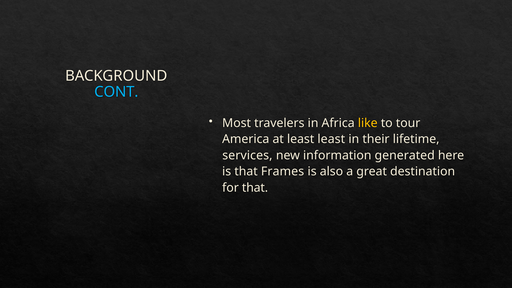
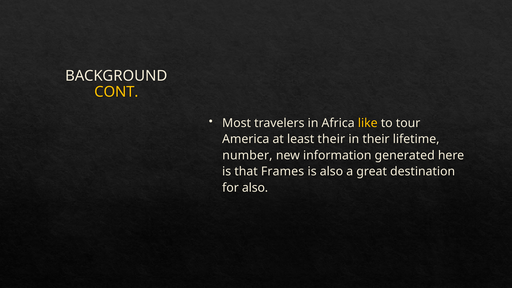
CONT colour: light blue -> yellow
least least: least -> their
services: services -> number
for that: that -> also
